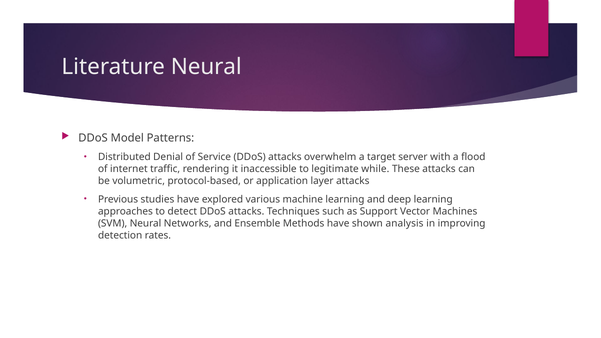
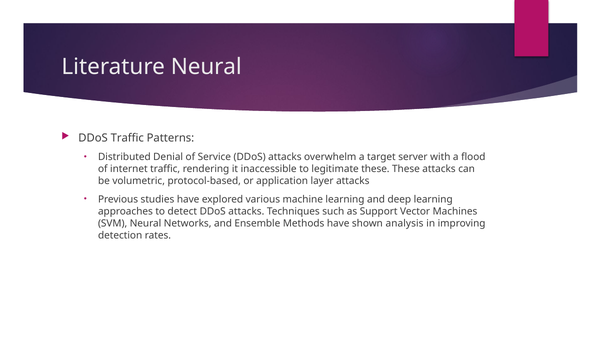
DDoS Model: Model -> Traffic
legitimate while: while -> these
